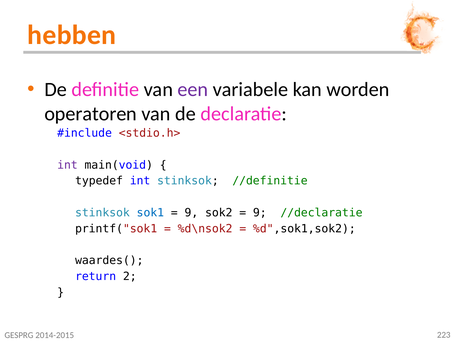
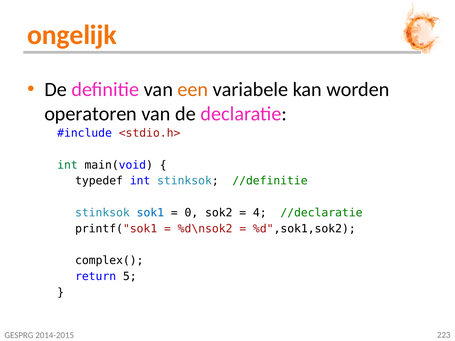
hebben: hebben -> ongelijk
een colour: purple -> orange
int at (67, 165) colour: purple -> green
9 at (191, 213): 9 -> 0
9 at (260, 213): 9 -> 4
waardes(: waardes( -> complex(
2: 2 -> 5
